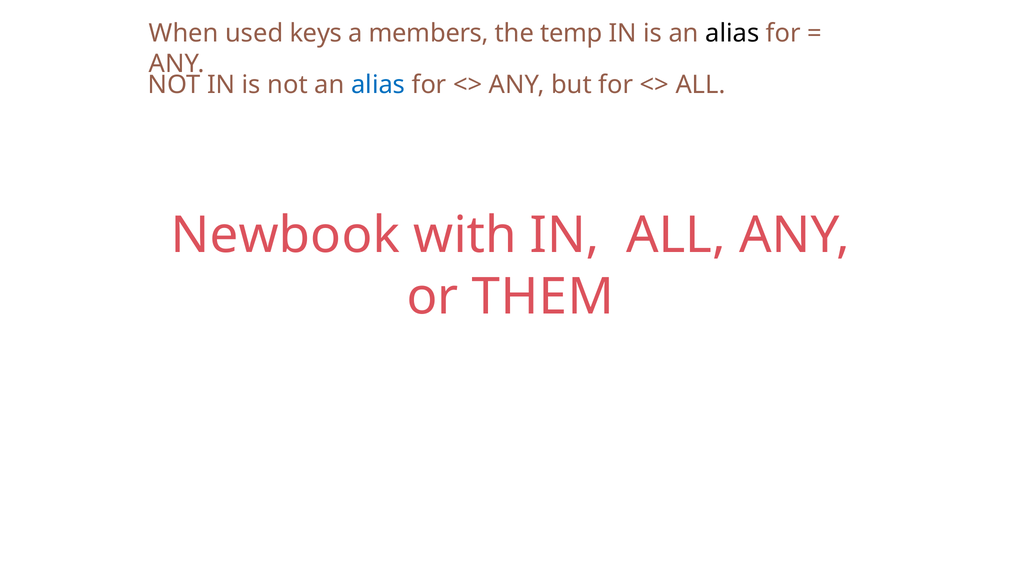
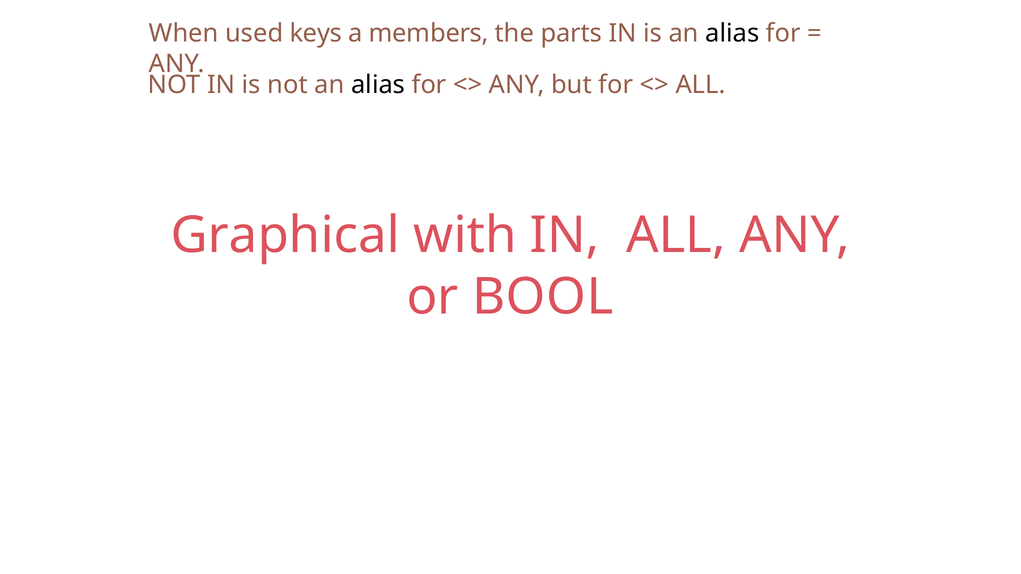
temp: temp -> parts
alias at (378, 85) colour: blue -> black
Newbook: Newbook -> Graphical
THEM: THEM -> BOOL
